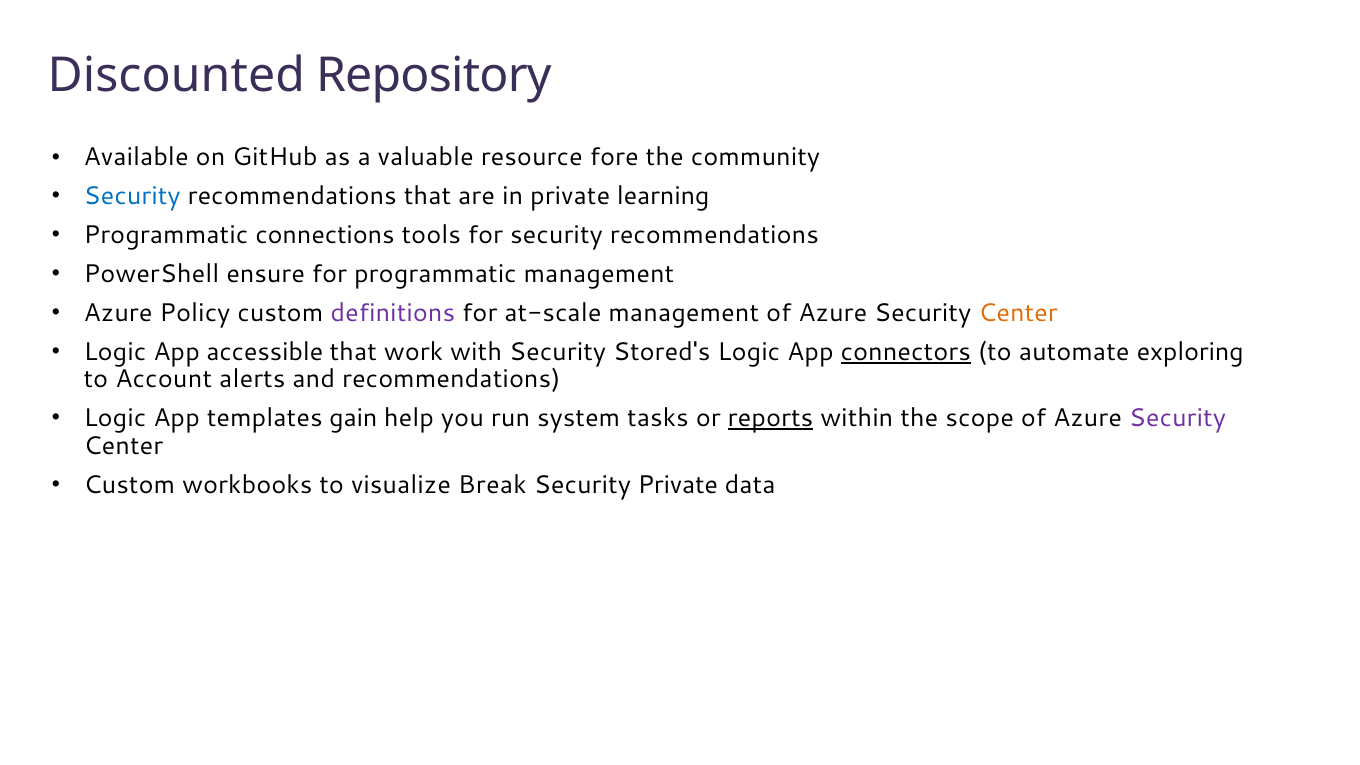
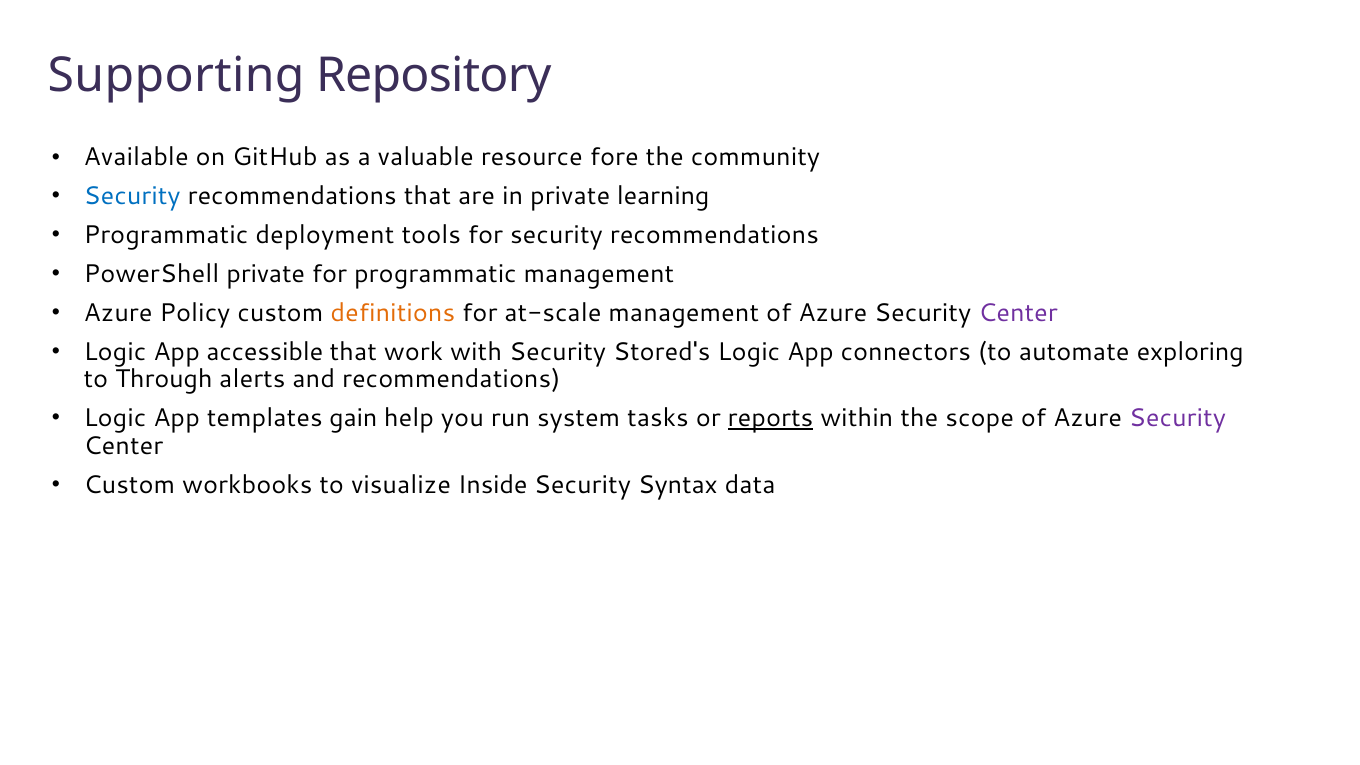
Discounted: Discounted -> Supporting
connections: connections -> deployment
PowerShell ensure: ensure -> private
definitions colour: purple -> orange
Center at (1018, 313) colour: orange -> purple
connectors underline: present -> none
Account: Account -> Through
Break: Break -> Inside
Security Private: Private -> Syntax
